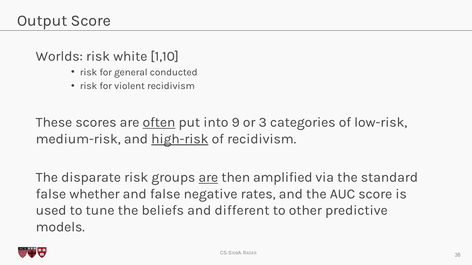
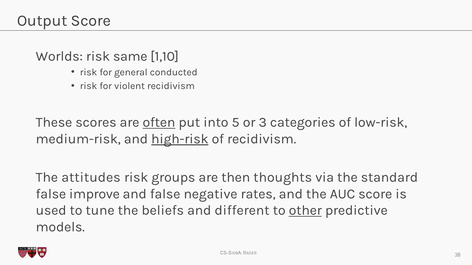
white: white -> same
9: 9 -> 5
disparate: disparate -> attitudes
are at (208, 178) underline: present -> none
amplified: amplified -> thoughts
whether: whether -> improve
other underline: none -> present
